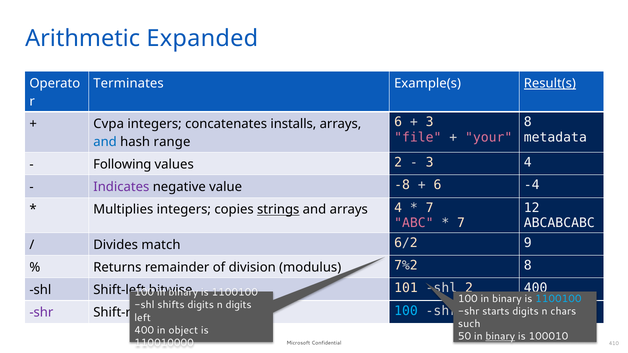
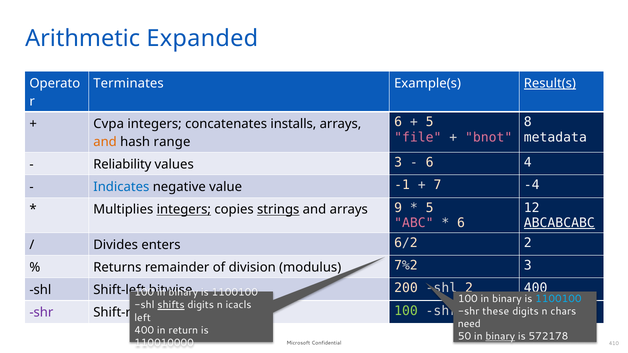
3 at (430, 122): 3 -> 5
your: your -> bnot
and at (105, 142) colour: blue -> orange
Following: Following -> Reliability
values 2: 2 -> 3
3 at (430, 163): 3 -> 6
Indicates colour: purple -> blue
-8: -8 -> -1
6 at (437, 185): 6 -> 7
integers at (184, 210) underline: none -> present
arrays 4: 4 -> 9
7 at (430, 208): 7 -> 5
7 at (461, 223): 7 -> 6
ABCABCABC underline: none -> present
match: match -> enters
6/2 9: 9 -> 2
7%2 8: 8 -> 3
101: 101 -> 200
shifts underline: none -> present
n digits: digits -> icacls
starts: starts -> these
100 at (406, 311) colour: light blue -> light green
such: such -> need
object: object -> return
100010: 100010 -> 572178
